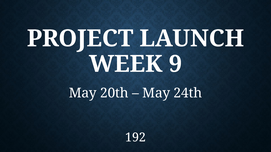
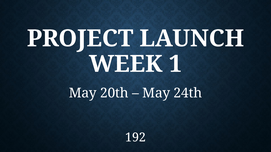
9: 9 -> 1
